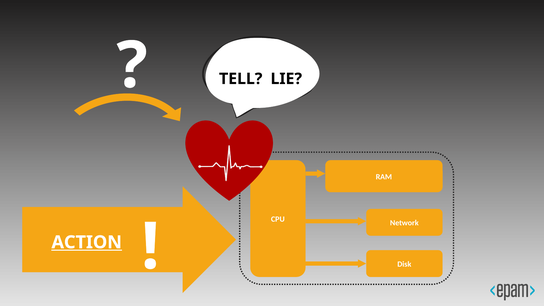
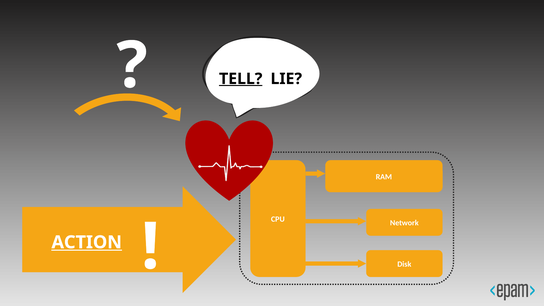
TELL underline: none -> present
